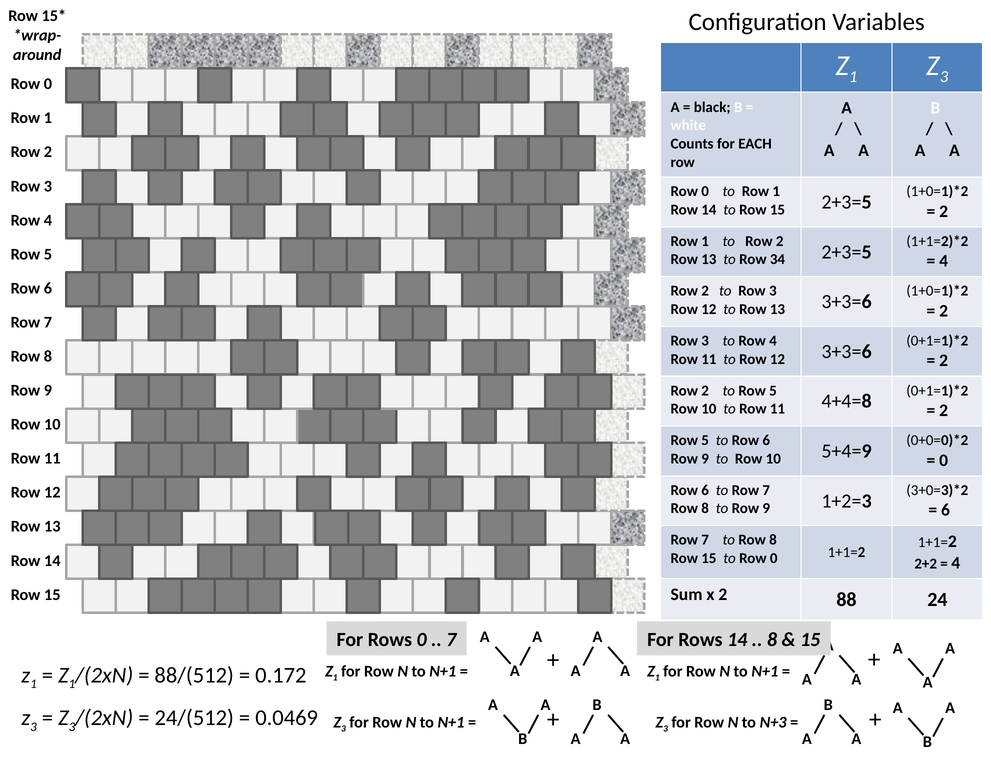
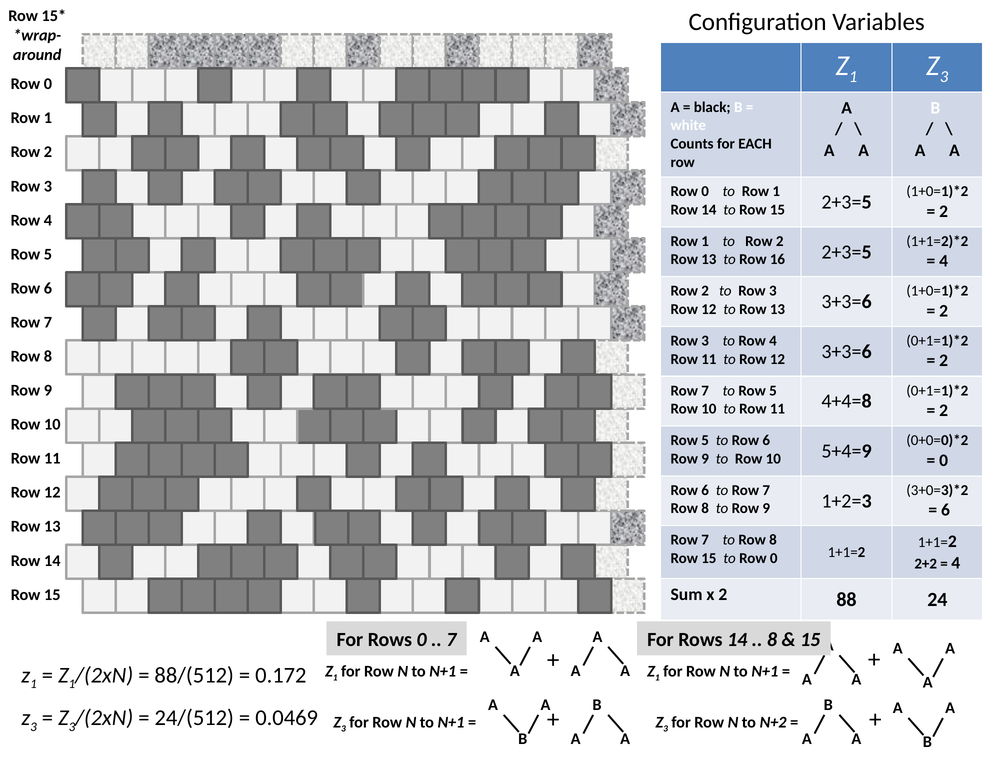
34: 34 -> 16
2 at (705, 390): 2 -> 7
N+3: N+3 -> N+2
